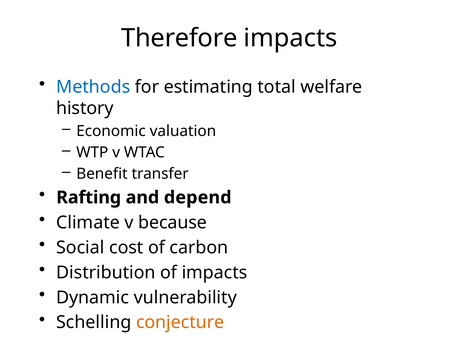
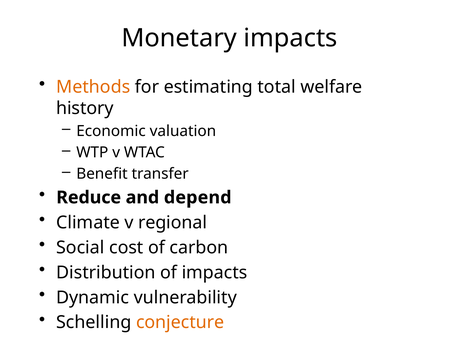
Therefore: Therefore -> Monetary
Methods colour: blue -> orange
Rafting: Rafting -> Reduce
because: because -> regional
